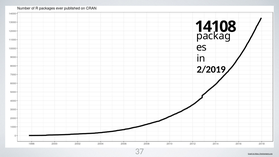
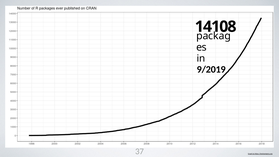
2/2019: 2/2019 -> 9/2019
